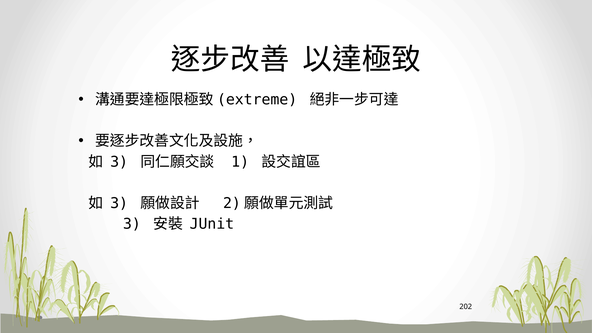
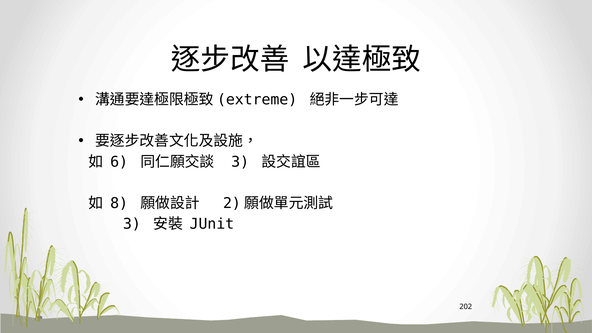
3 at (119, 162): 3 -> 6
1 at (240, 162): 1 -> 3
3 at (119, 203): 3 -> 8
